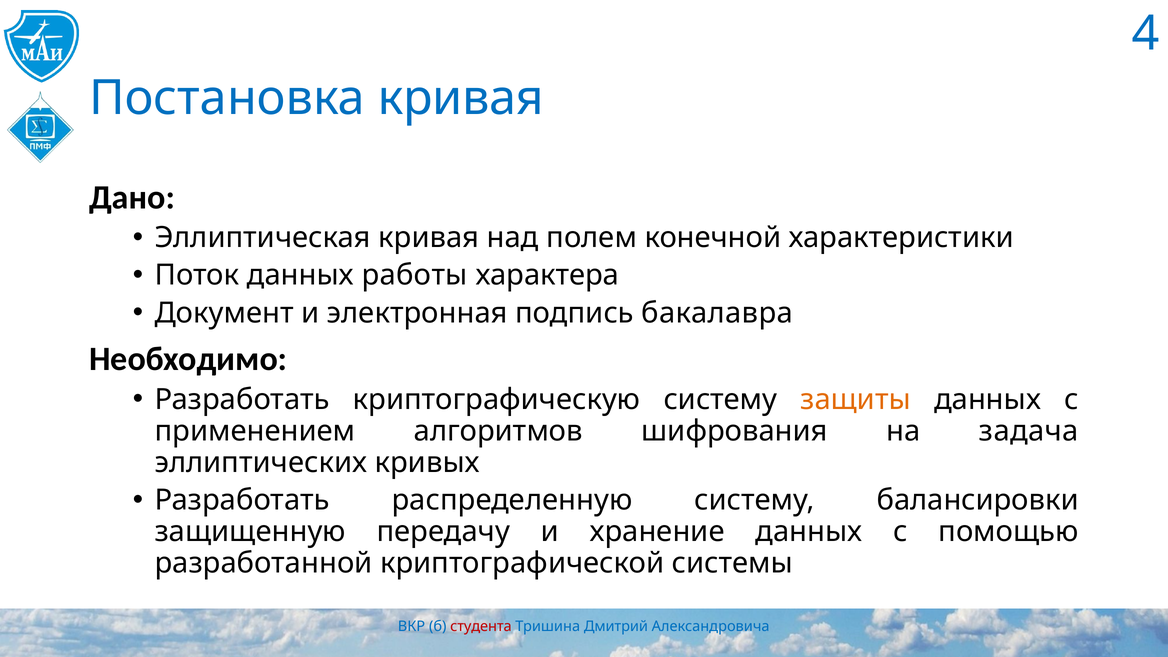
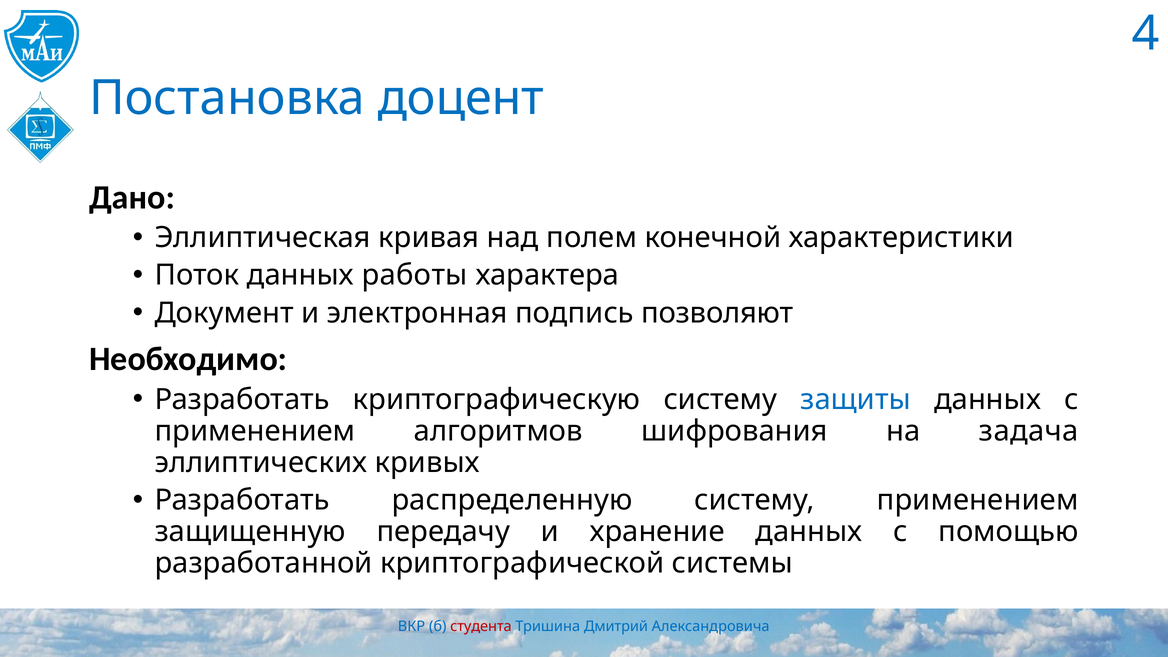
Постановка кривая: кривая -> доцент
бакалавра: бакалавра -> позволяют
защиты colour: orange -> blue
систему балансировки: балансировки -> применением
